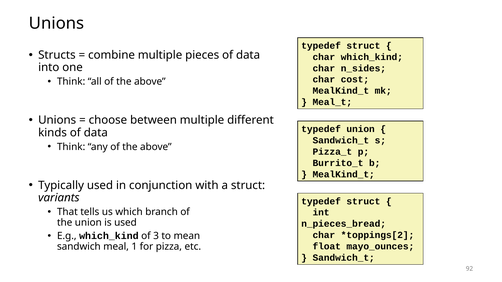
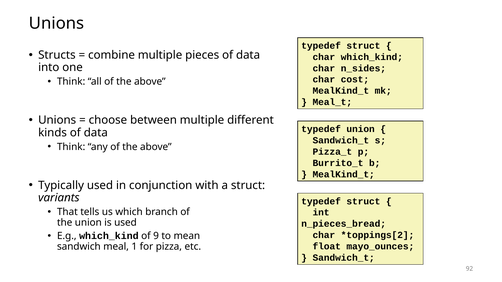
3: 3 -> 9
